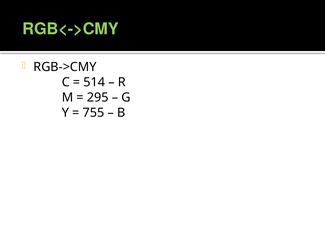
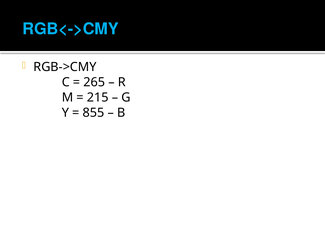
RGB<->CMY colour: light green -> light blue
514: 514 -> 265
295: 295 -> 215
755: 755 -> 855
